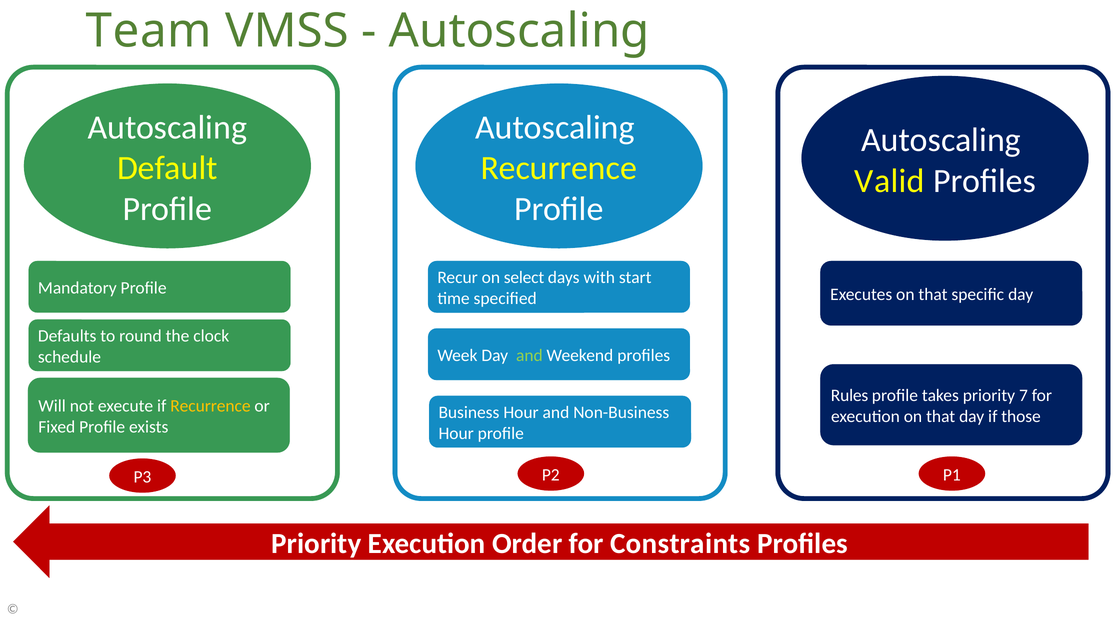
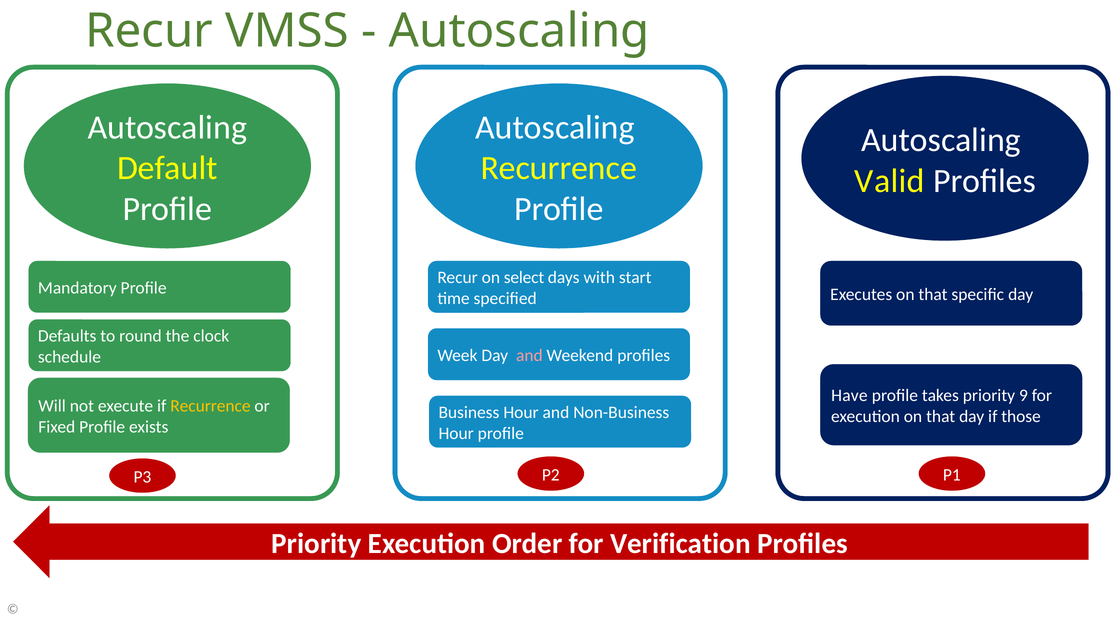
Team at (149, 31): Team -> Recur
and at (529, 355) colour: light green -> pink
Rules: Rules -> Have
7: 7 -> 9
Constraints: Constraints -> Verification
